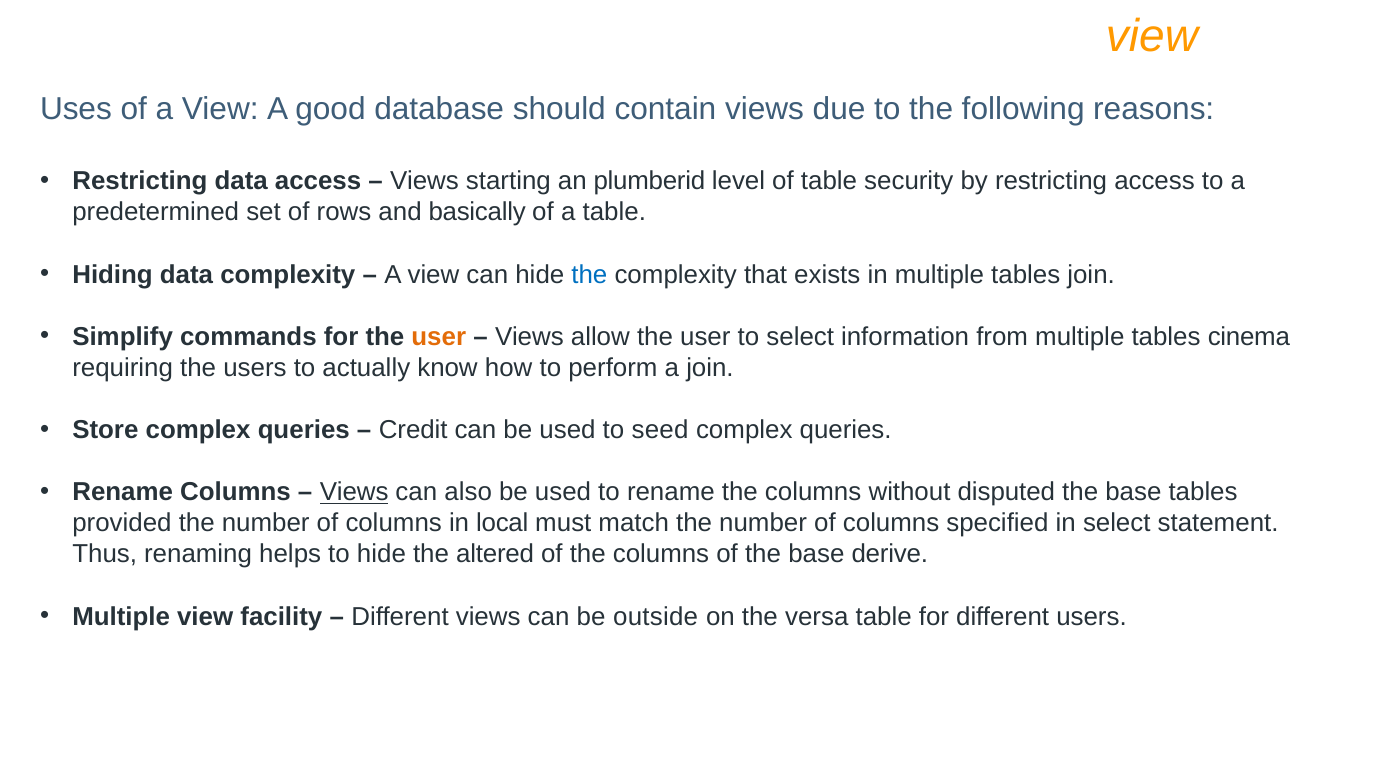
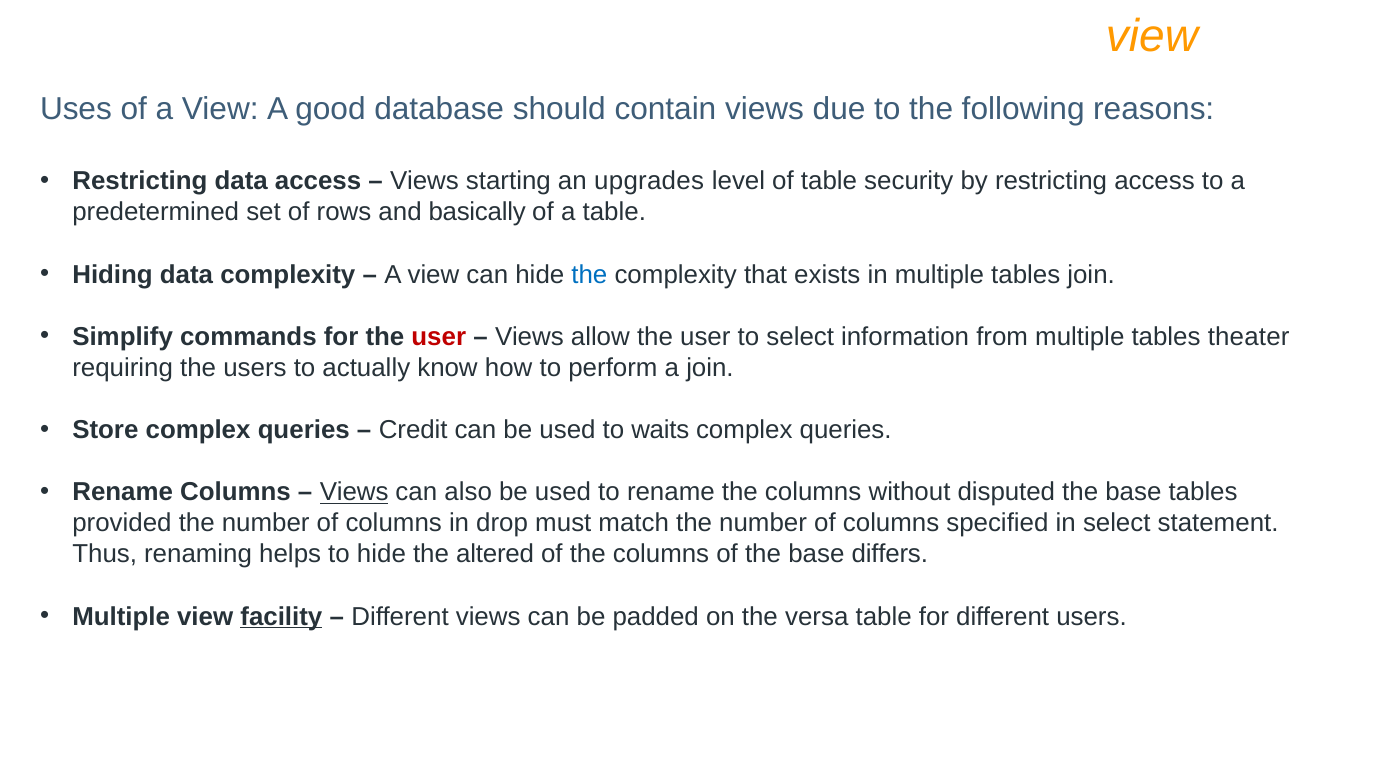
plumberid: plumberid -> upgrades
user at (439, 337) colour: orange -> red
cinema: cinema -> theater
seed: seed -> waits
local: local -> drop
derive: derive -> differs
facility underline: none -> present
outside: outside -> padded
